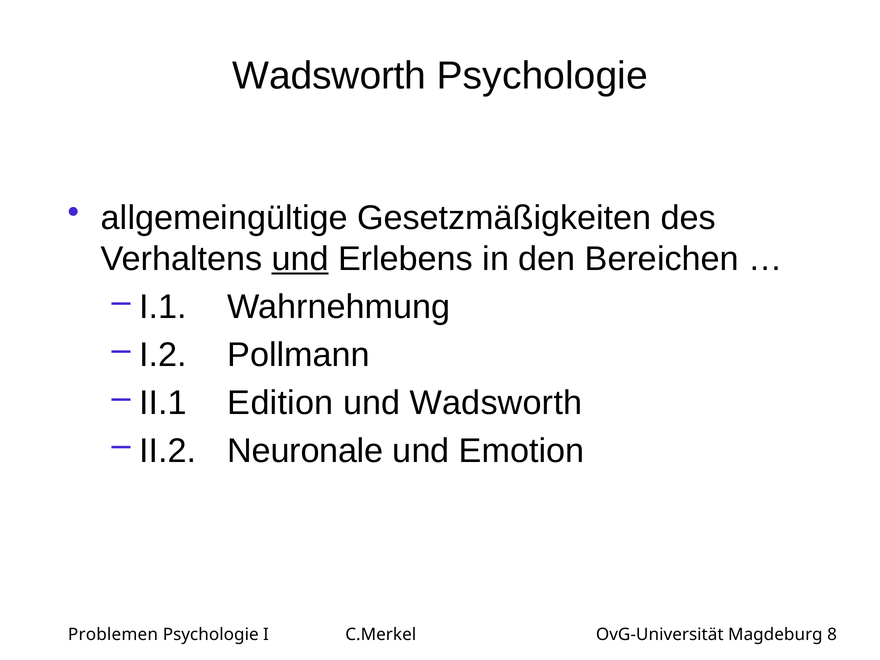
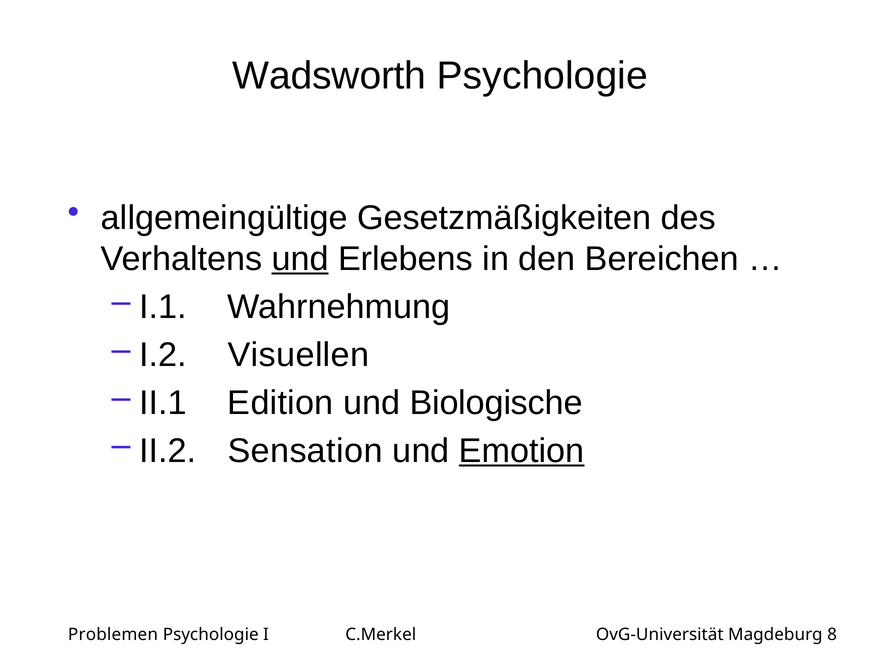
Pollmann: Pollmann -> Visuellen
und Wadsworth: Wadsworth -> Biologische
Neuronale: Neuronale -> Sensation
Emotion underline: none -> present
